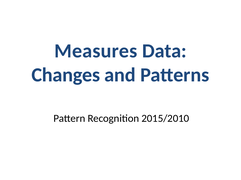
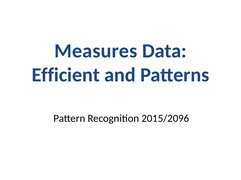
Changes: Changes -> Efficient
2015/2010: 2015/2010 -> 2015/2096
